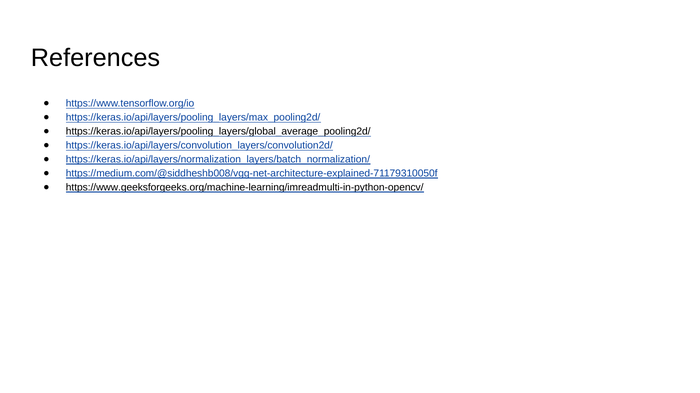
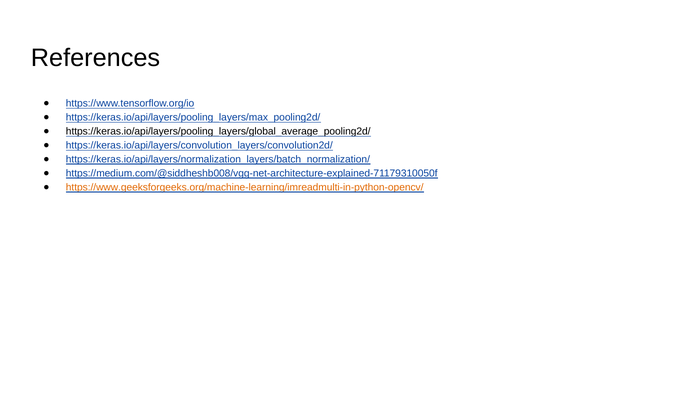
https://www.geeksforgeeks.org/machine-learning/imreadmulti-in-python-opencv/ colour: black -> orange
